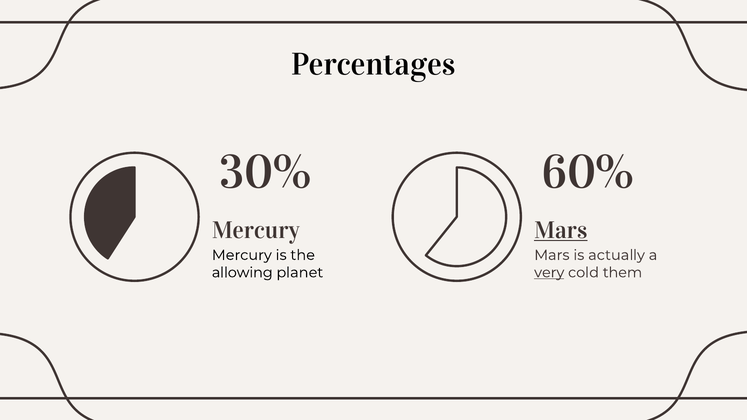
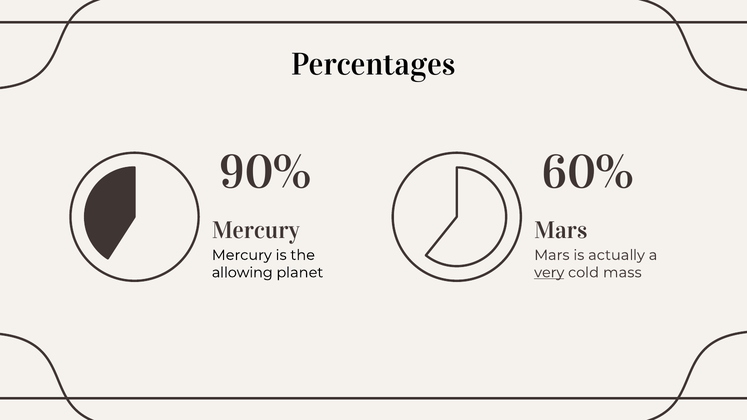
30%: 30% -> 90%
Mars at (561, 230) underline: present -> none
them: them -> mass
